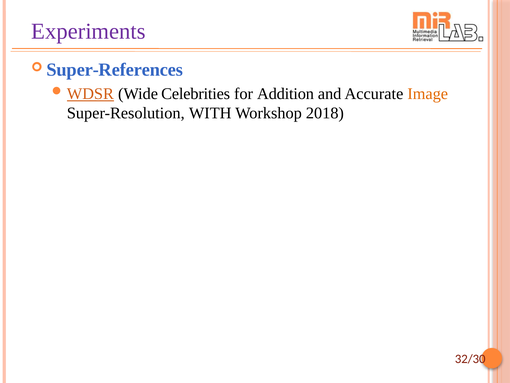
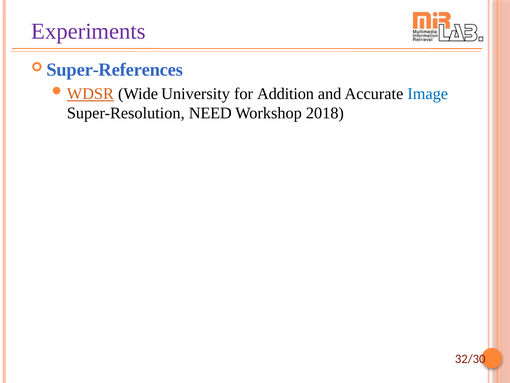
Celebrities: Celebrities -> University
Image colour: orange -> blue
WITH: WITH -> NEED
